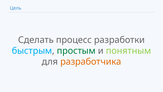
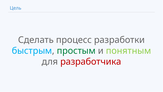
разработчика colour: orange -> red
